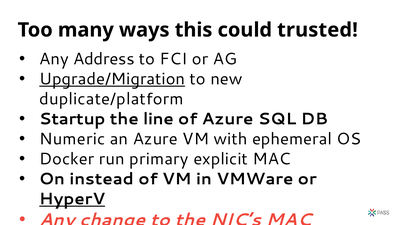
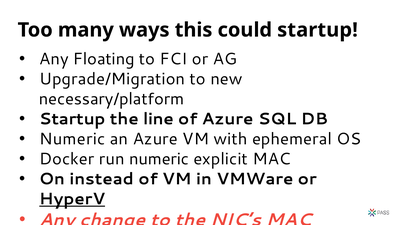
could trusted: trusted -> startup
Address: Address -> Floating
Upgrade/Migration underline: present -> none
duplicate/platform: duplicate/platform -> necessary/platform
run primary: primary -> numeric
